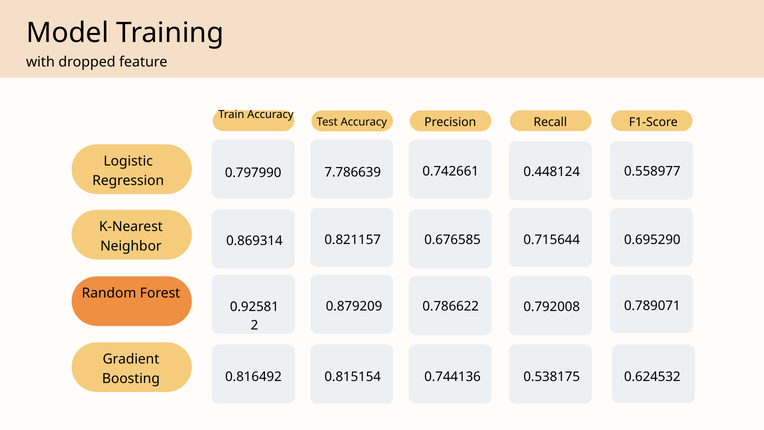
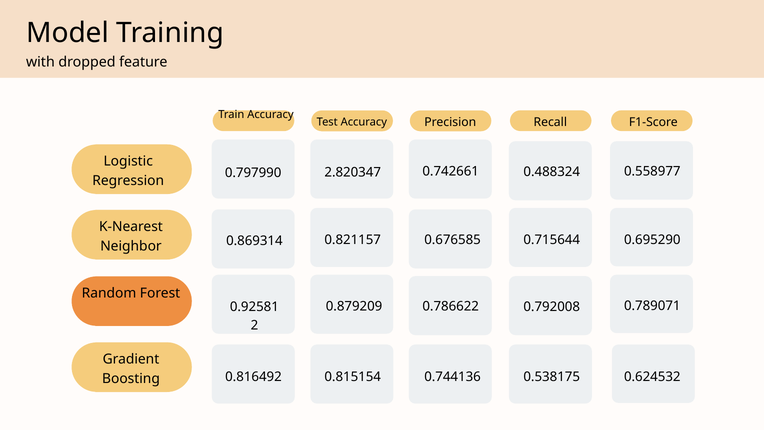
0.448124: 0.448124 -> 0.488324
7.786639: 7.786639 -> 2.820347
